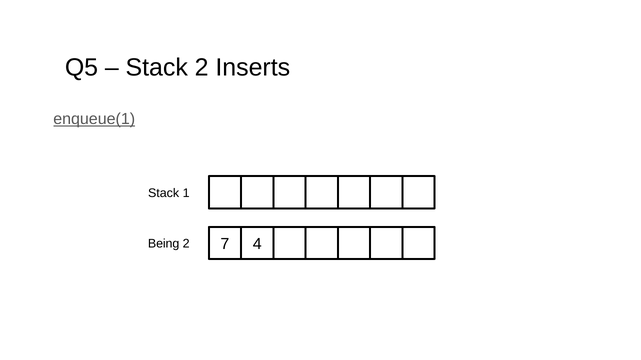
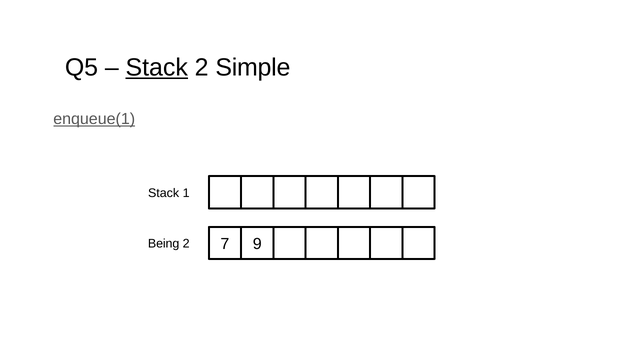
Stack at (157, 68) underline: none -> present
Inserts: Inserts -> Simple
4: 4 -> 9
